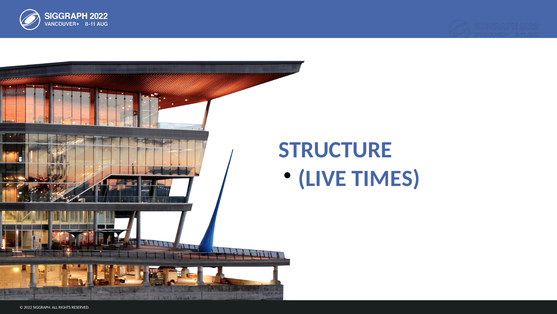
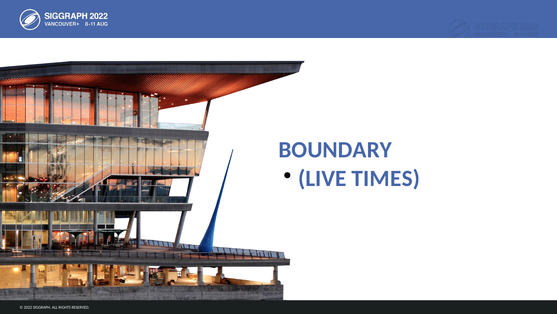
STRUCTURE: STRUCTURE -> BOUNDARY
